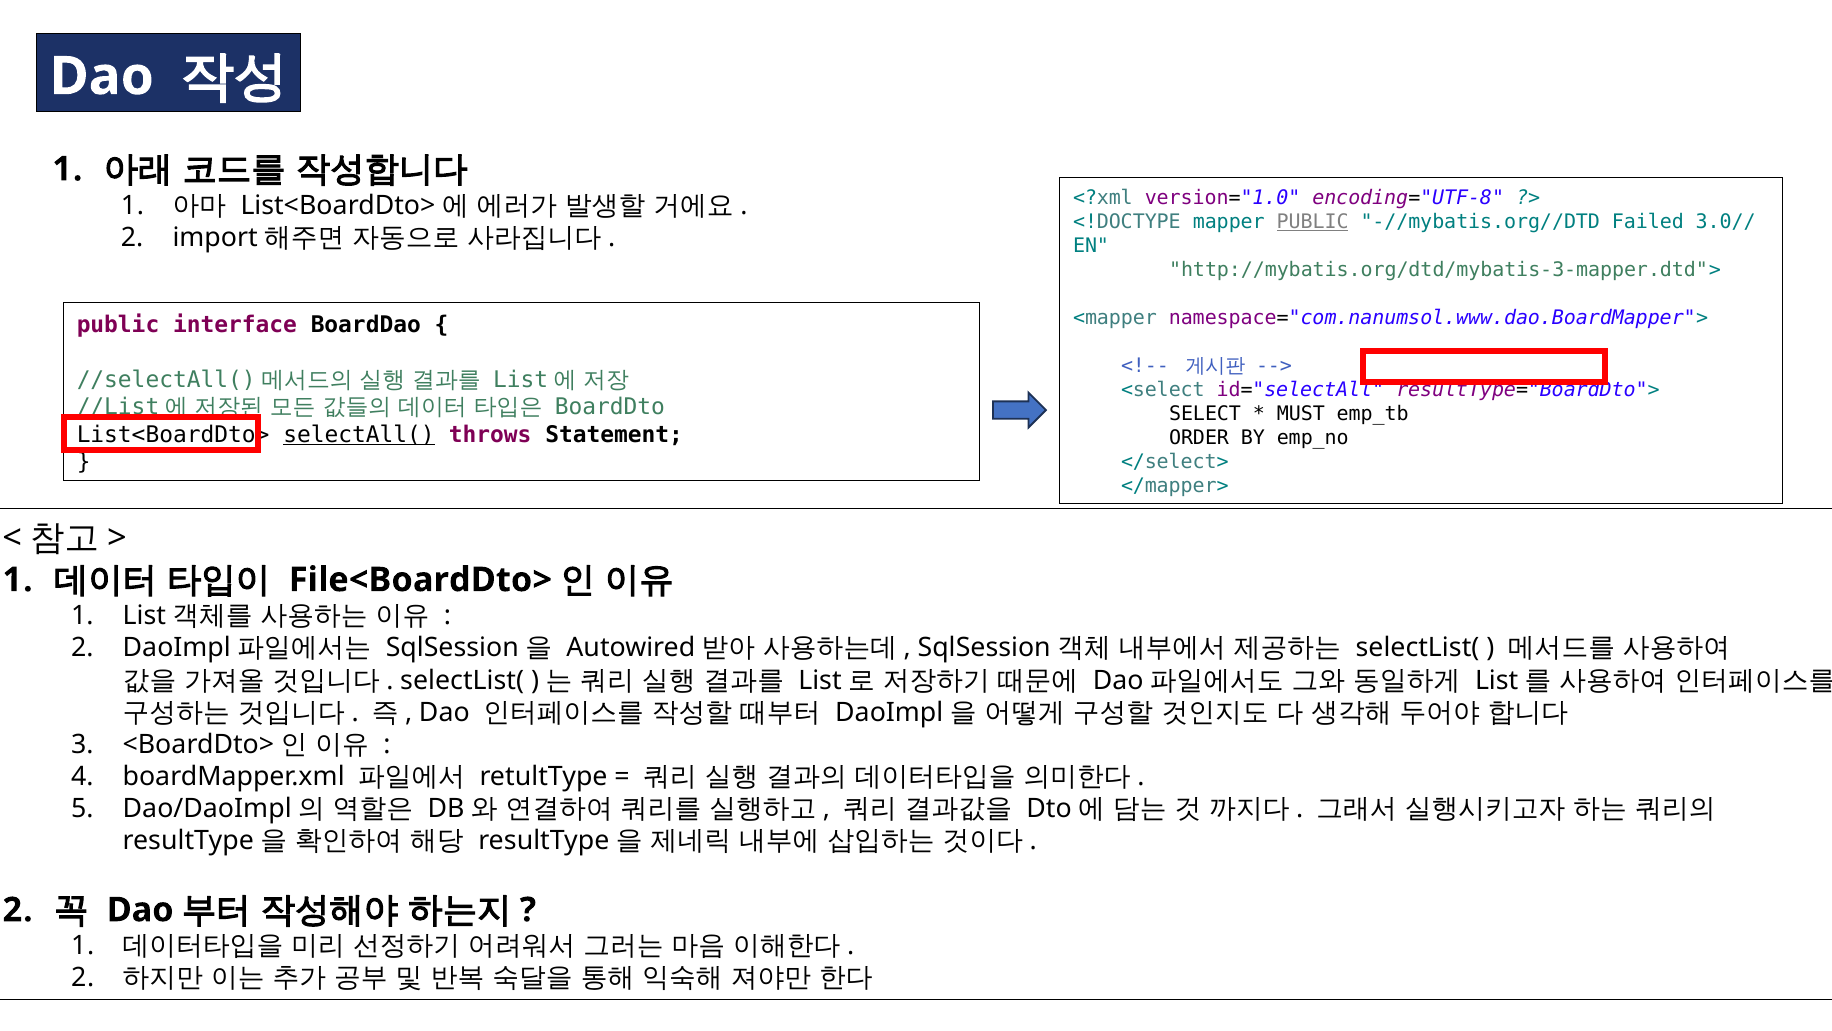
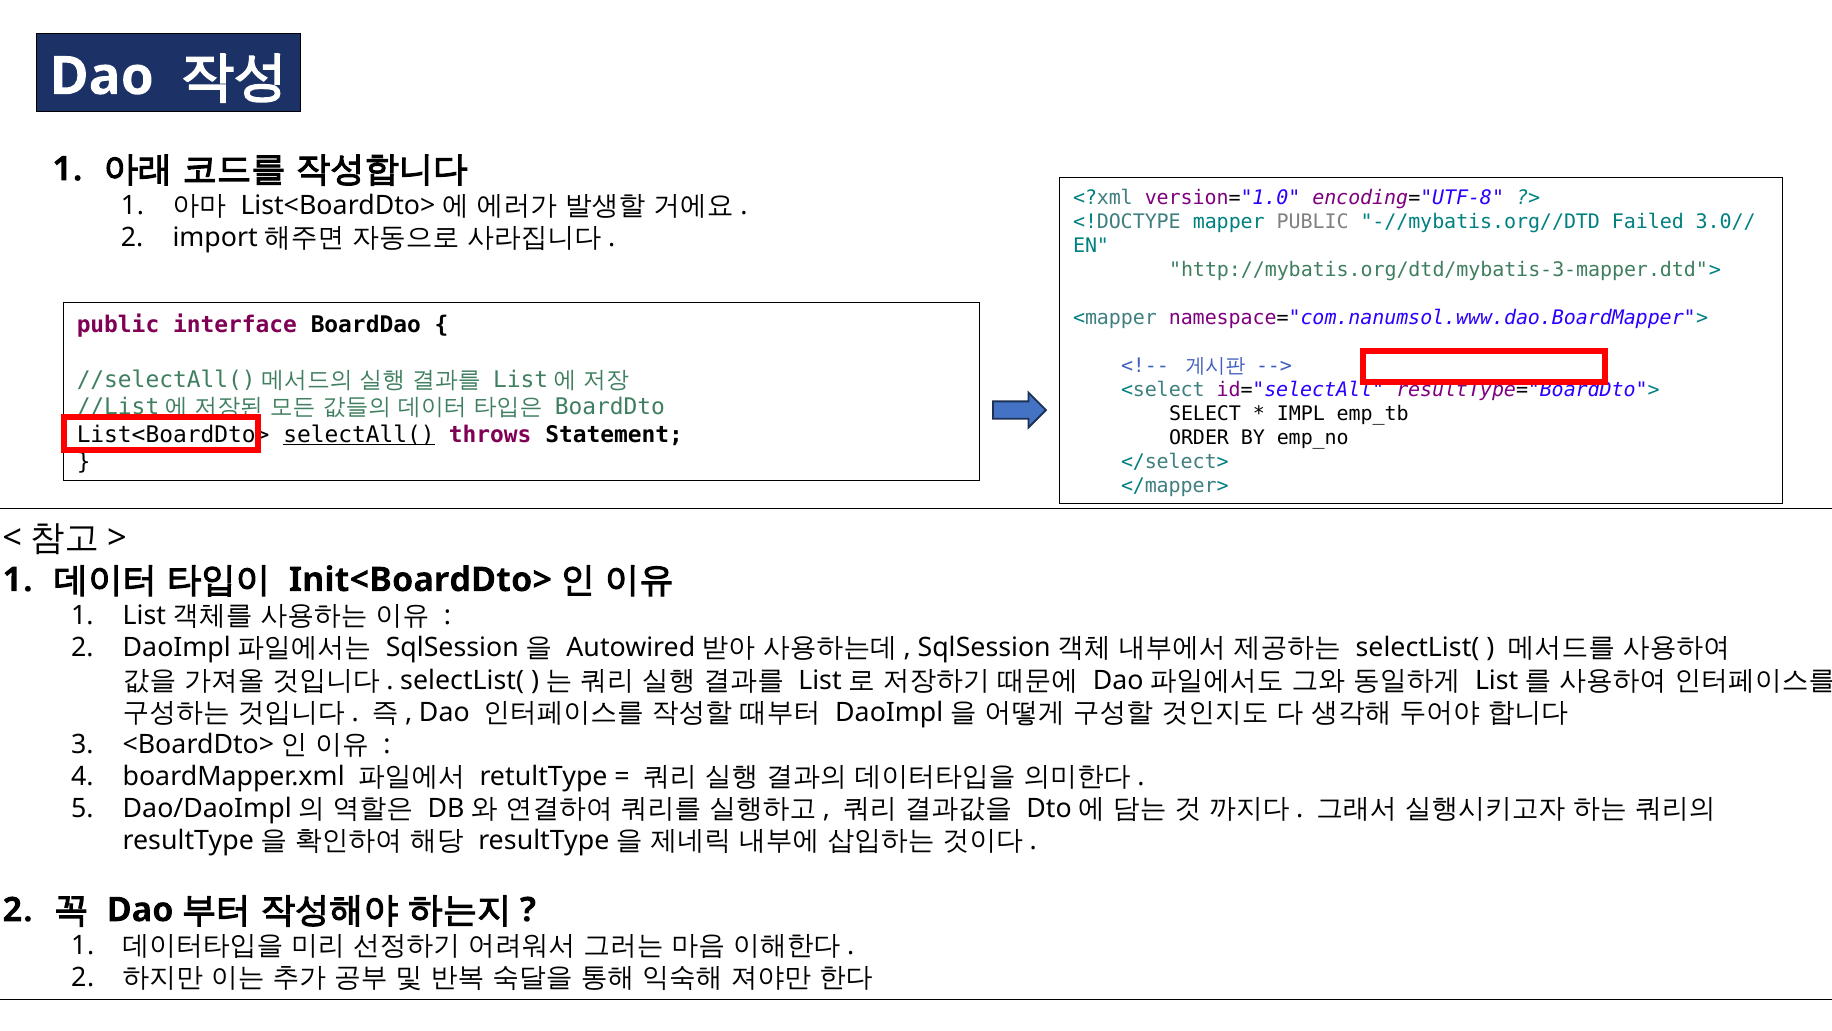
PUBLIC at (1313, 222) underline: present -> none
MUST: MUST -> IMPL
File<BoardDto>: File<BoardDto> -> Init<BoardDto>
